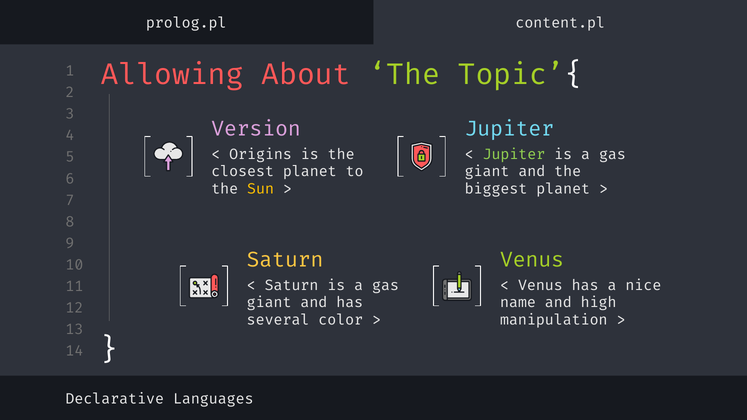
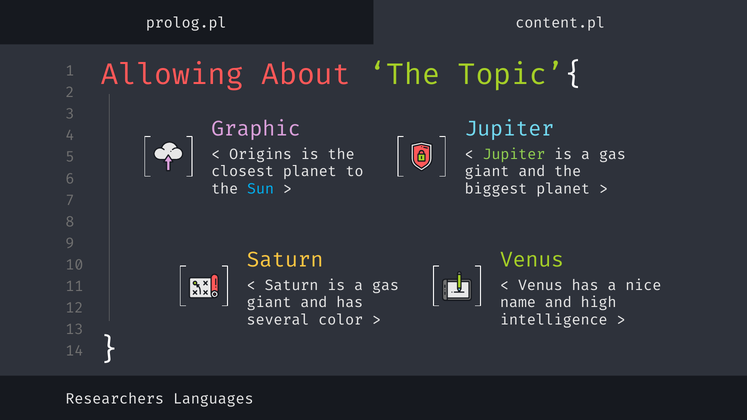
Version: Version -> Graphic
Sun colour: yellow -> light blue
manipulation: manipulation -> intelligence
Declarative: Declarative -> Researchers
